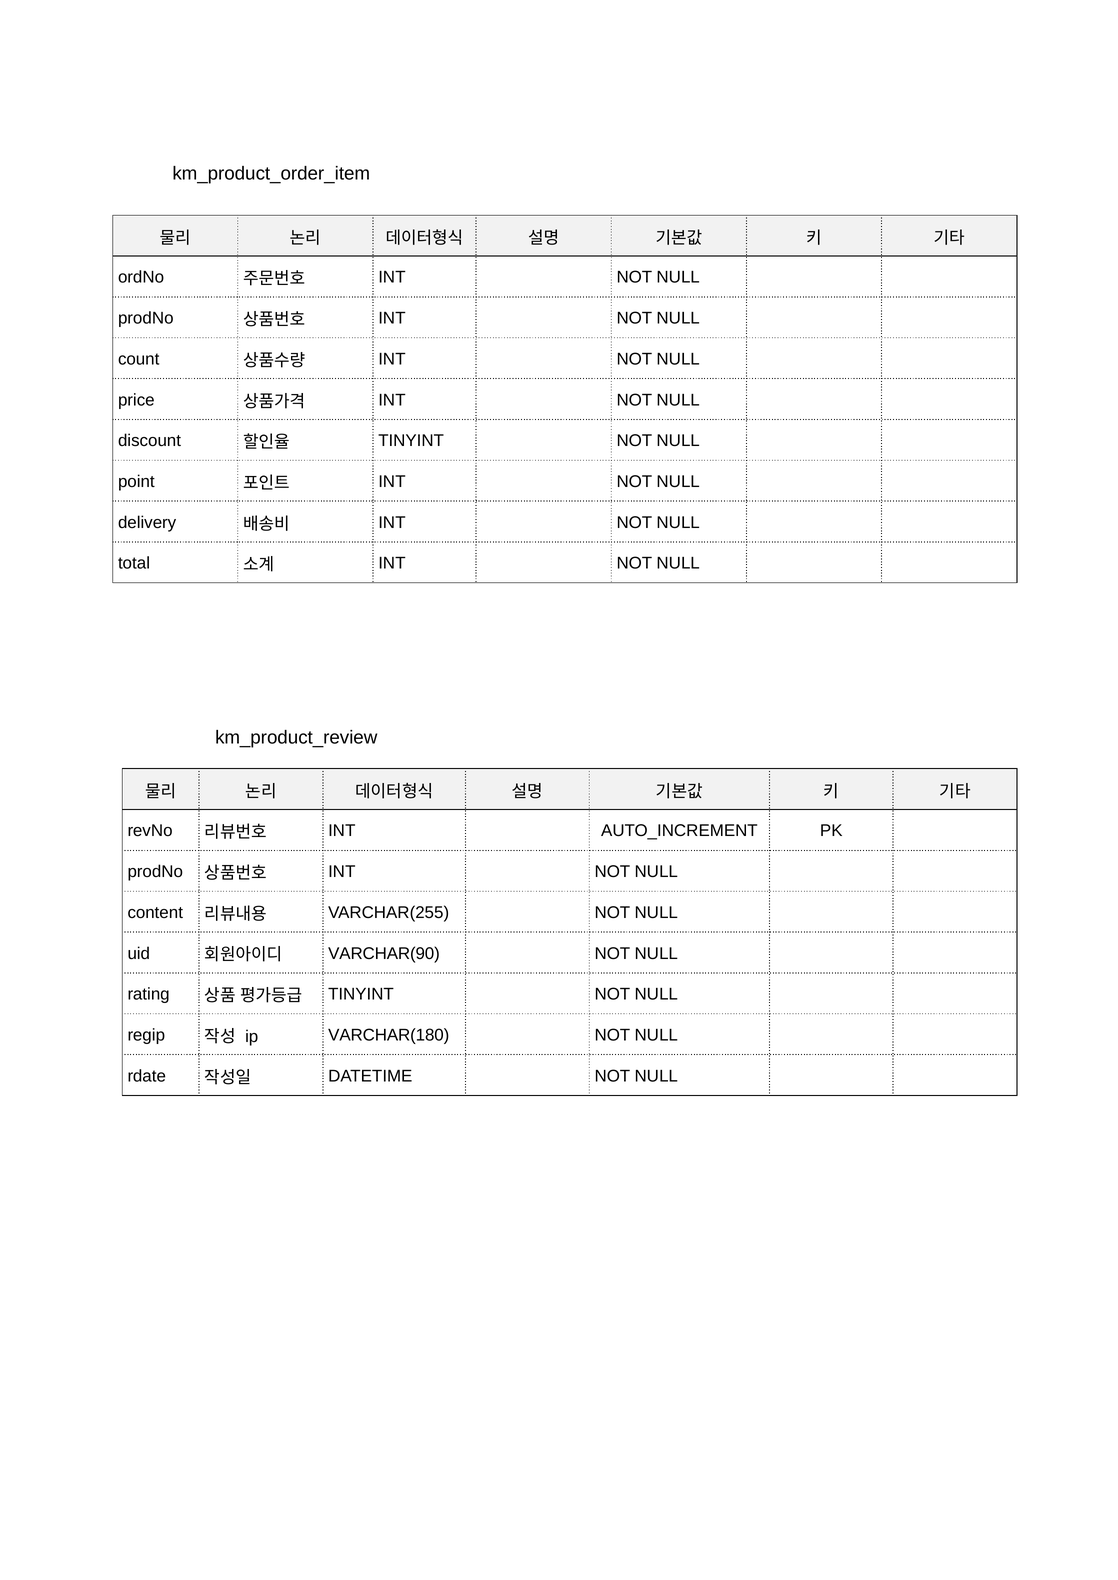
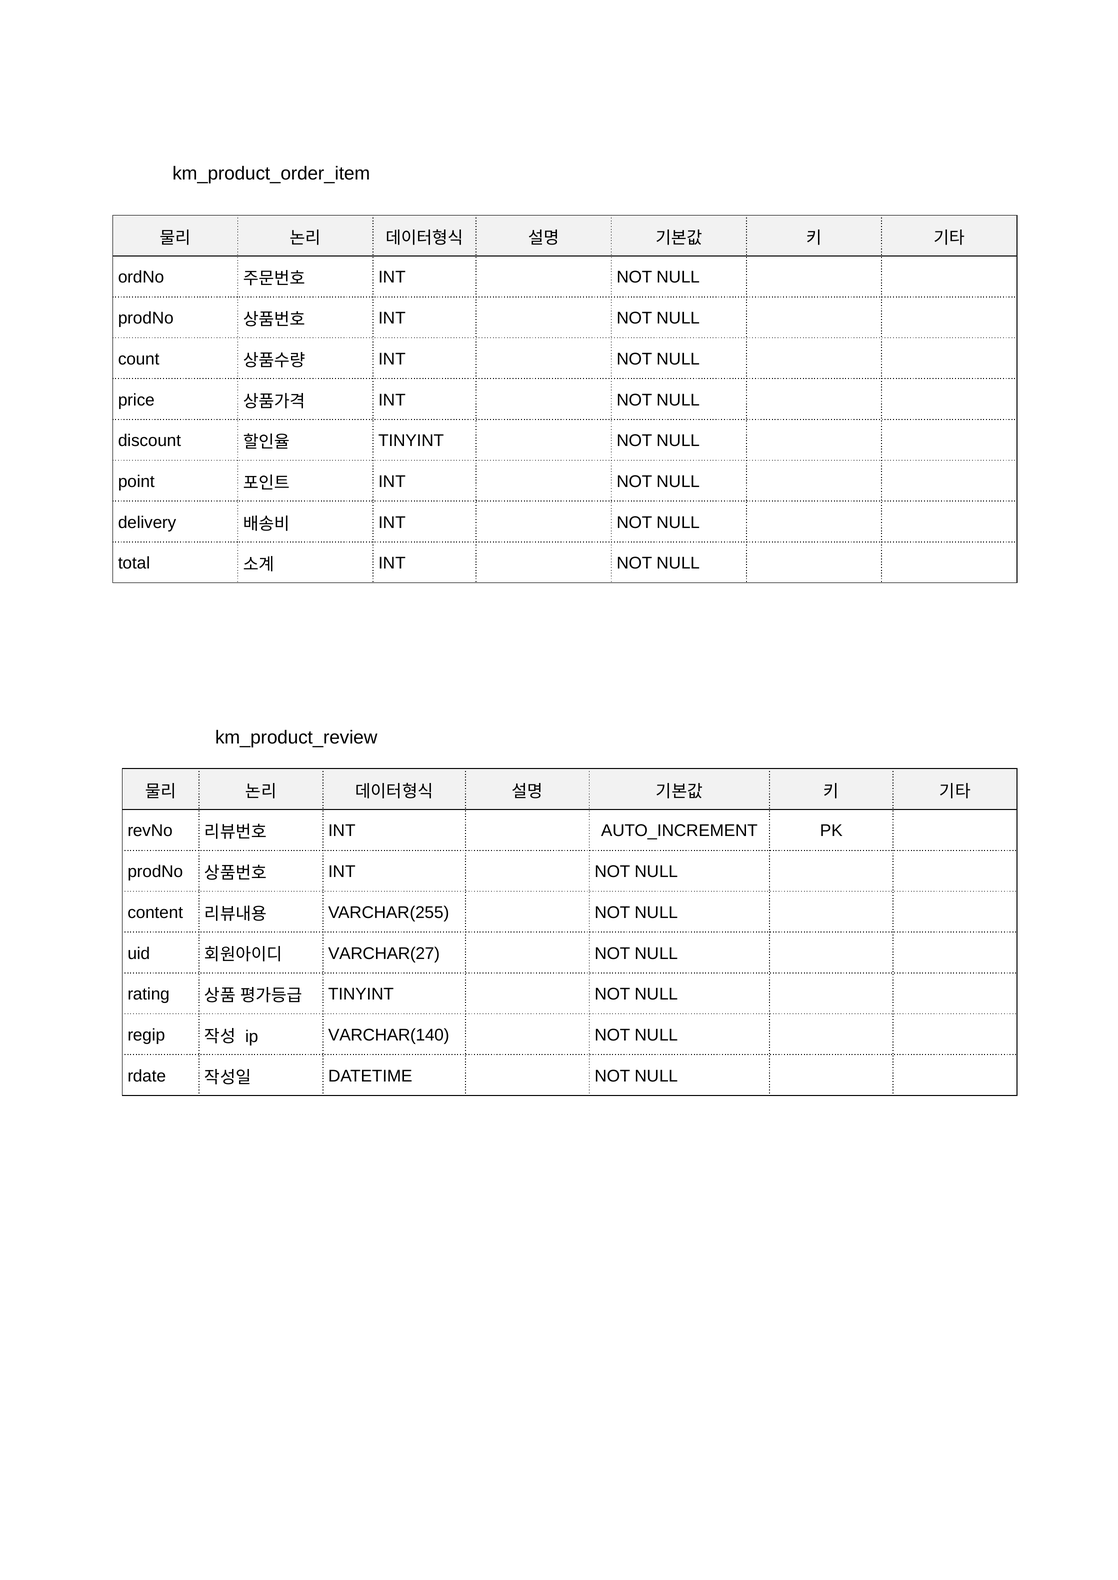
VARCHAR(90: VARCHAR(90 -> VARCHAR(27
VARCHAR(180: VARCHAR(180 -> VARCHAR(140
